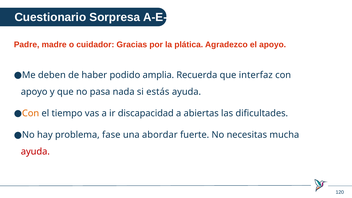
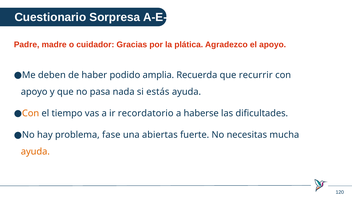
interfaz: interfaz -> recurrir
discapacidad: discapacidad -> recordatorio
abiertas: abiertas -> haberse
abordar: abordar -> abiertas
ayuda at (35, 152) colour: red -> orange
